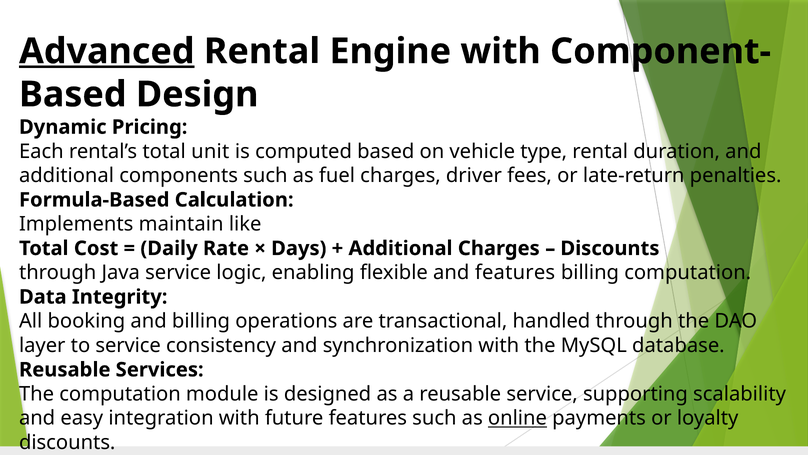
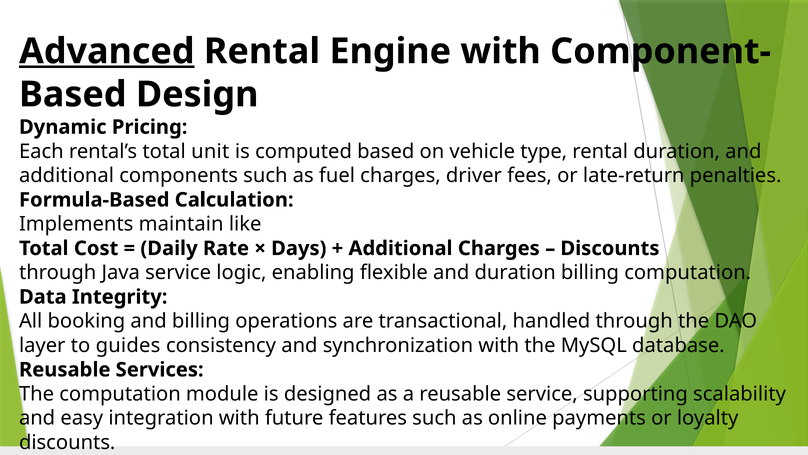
and features: features -> duration
to service: service -> guides
online underline: present -> none
